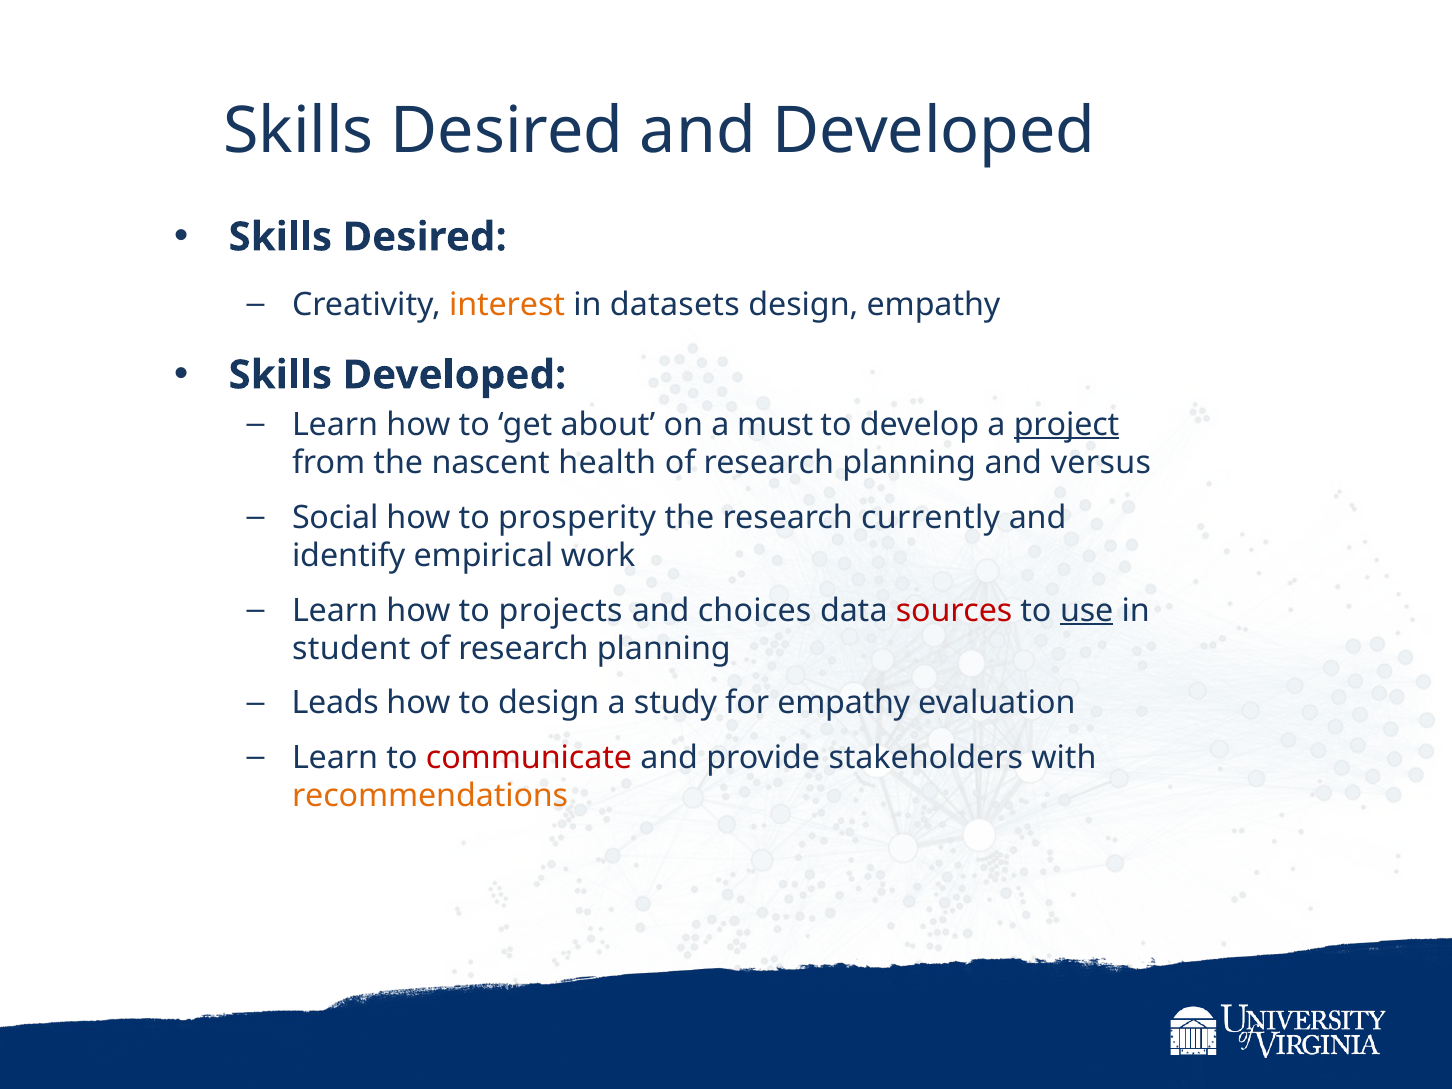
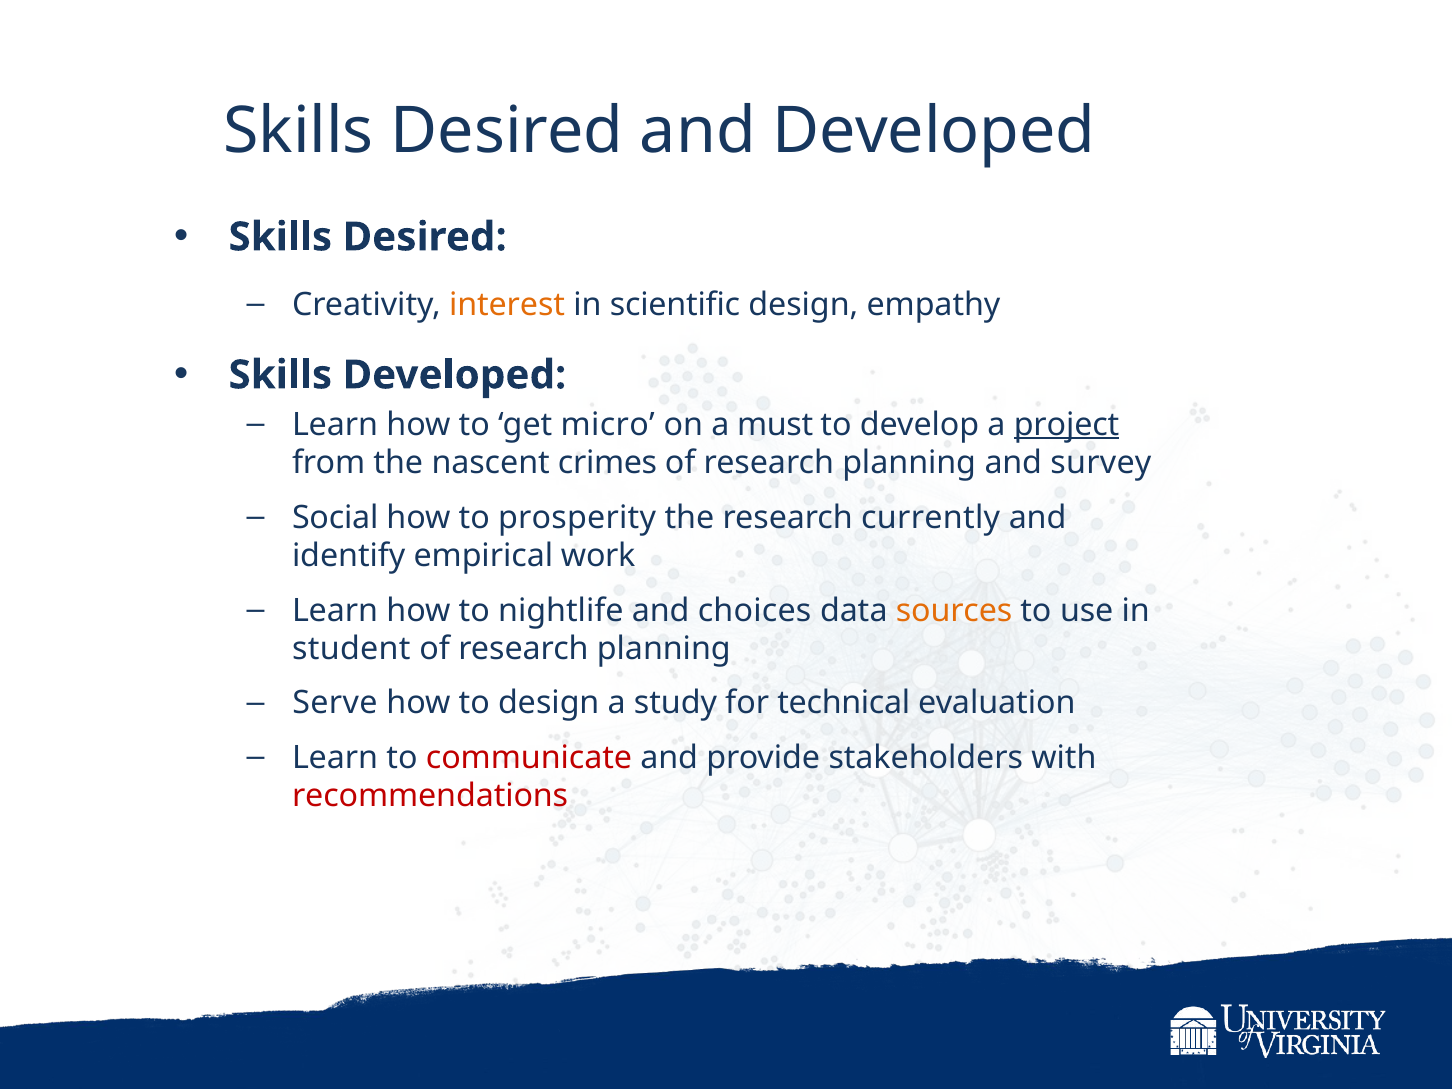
datasets: datasets -> scientific
about: about -> micro
health: health -> crimes
versus: versus -> survey
projects: projects -> nightlife
sources colour: red -> orange
use underline: present -> none
Leads: Leads -> Serve
for empathy: empathy -> technical
recommendations colour: orange -> red
